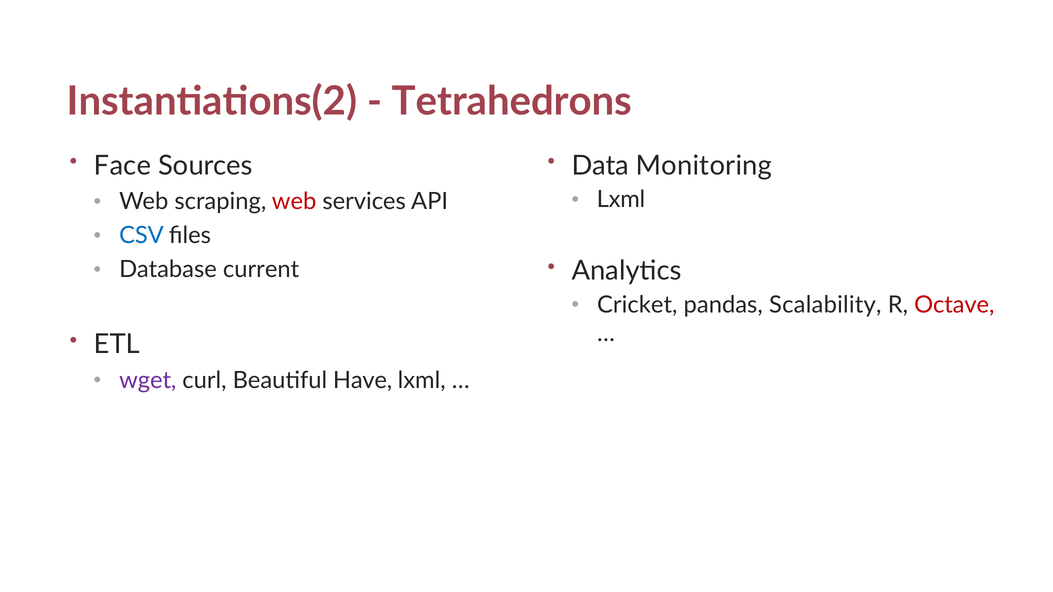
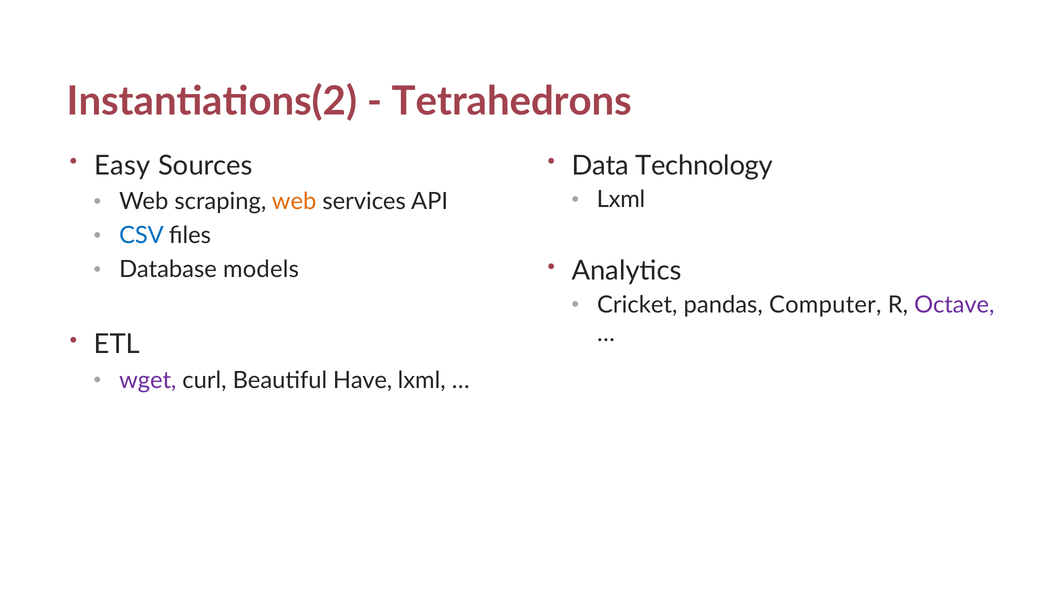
Face: Face -> Easy
Monitoring: Monitoring -> Technology
web at (294, 202) colour: red -> orange
current: current -> models
Scalability: Scalability -> Computer
Octave colour: red -> purple
